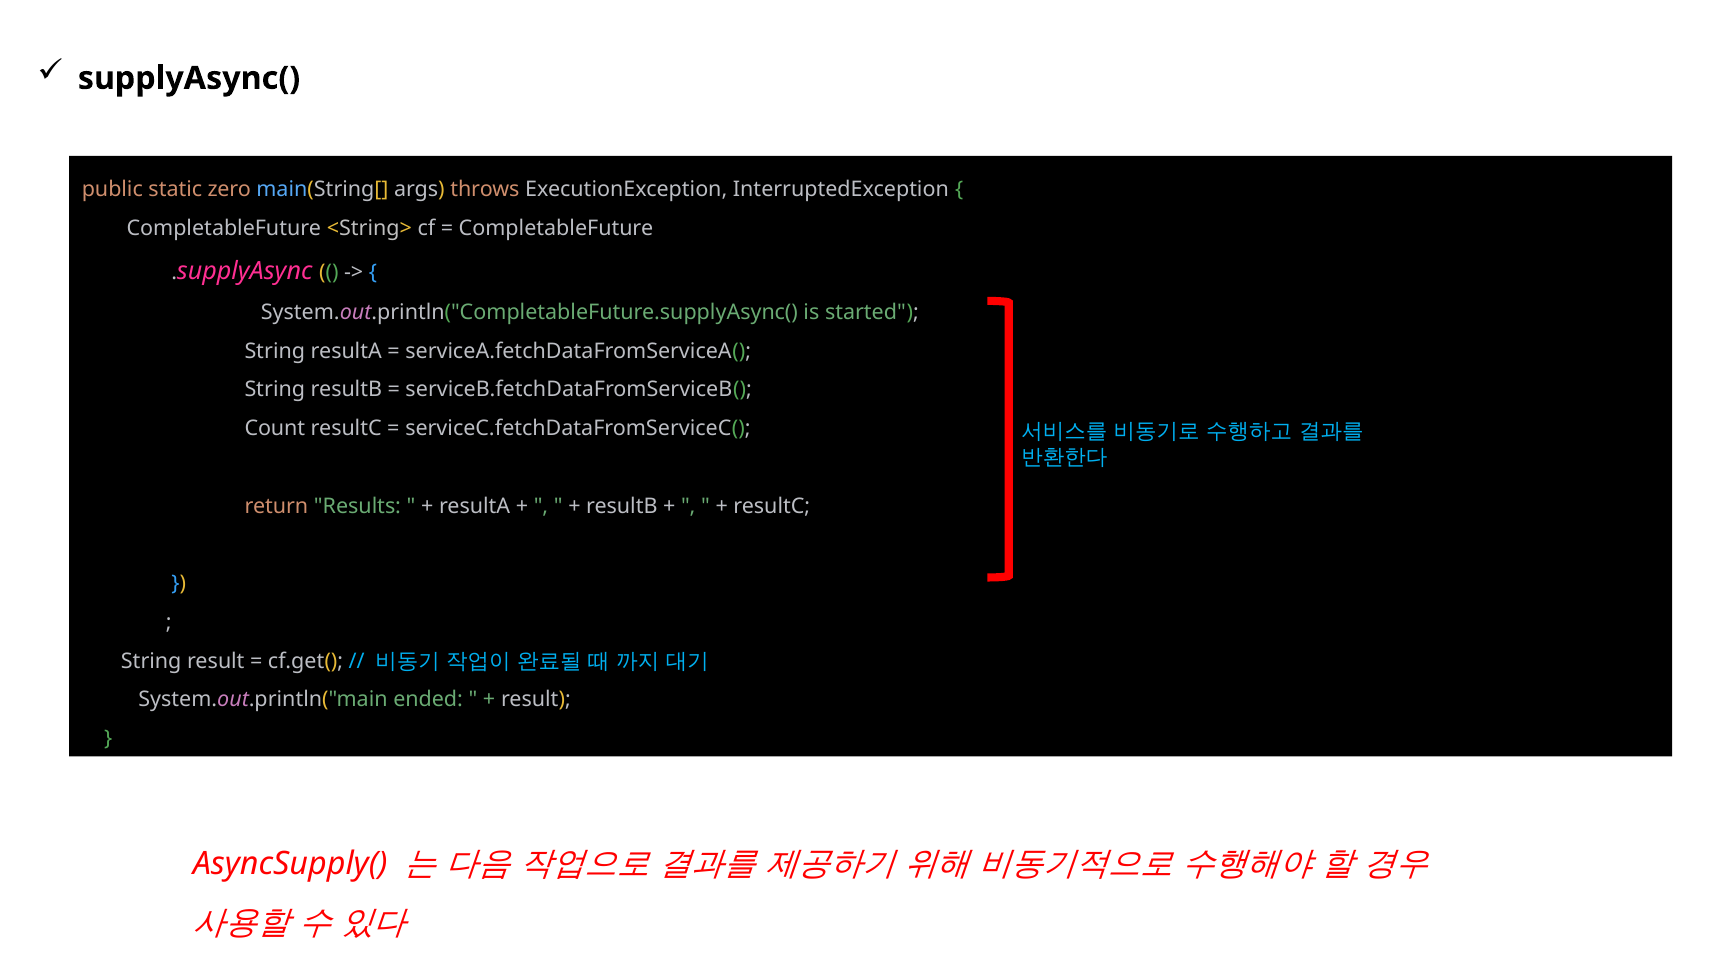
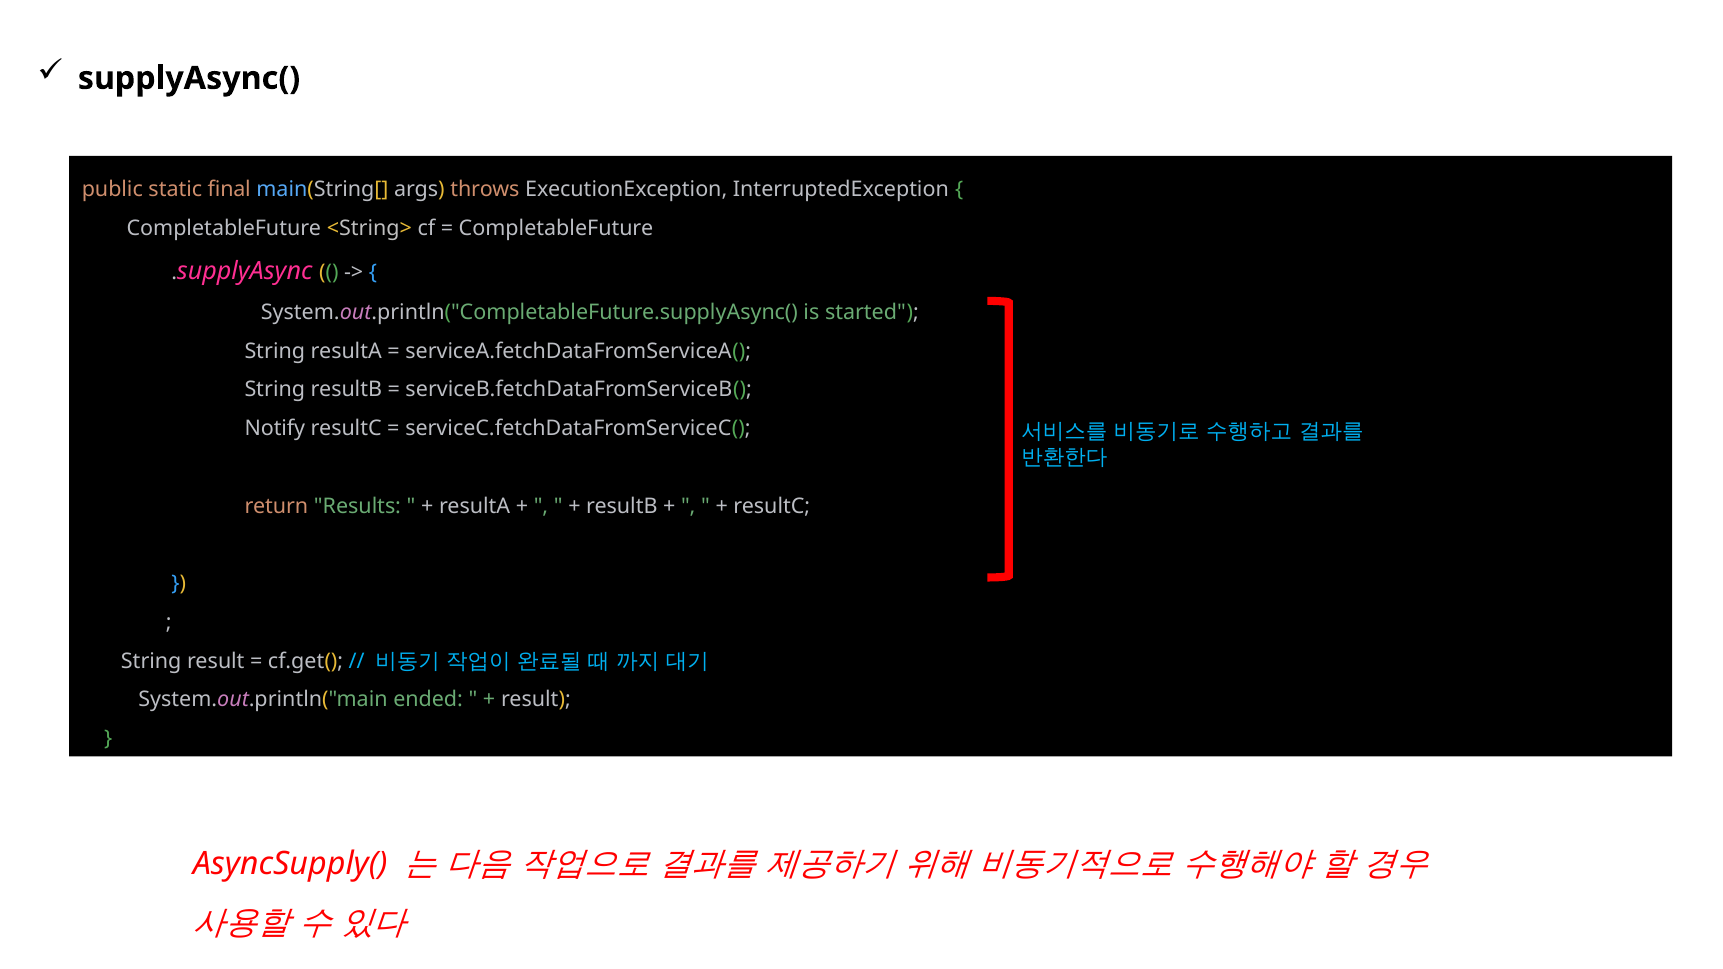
zero: zero -> final
Count: Count -> Notify
